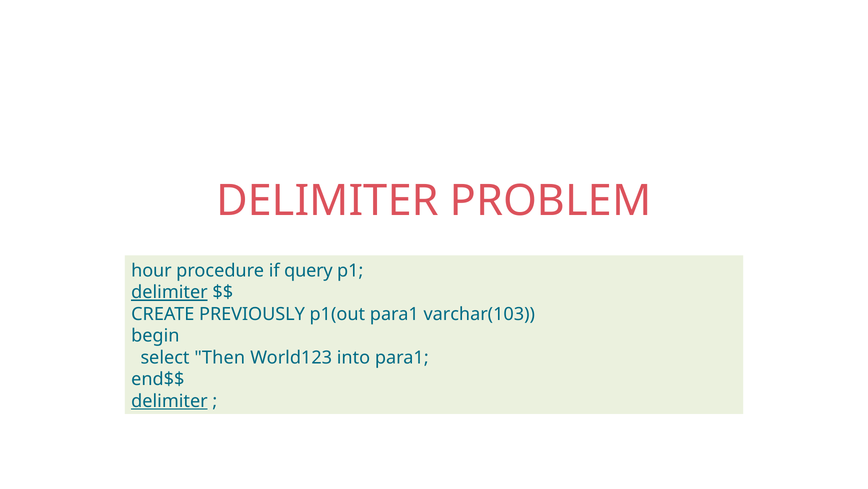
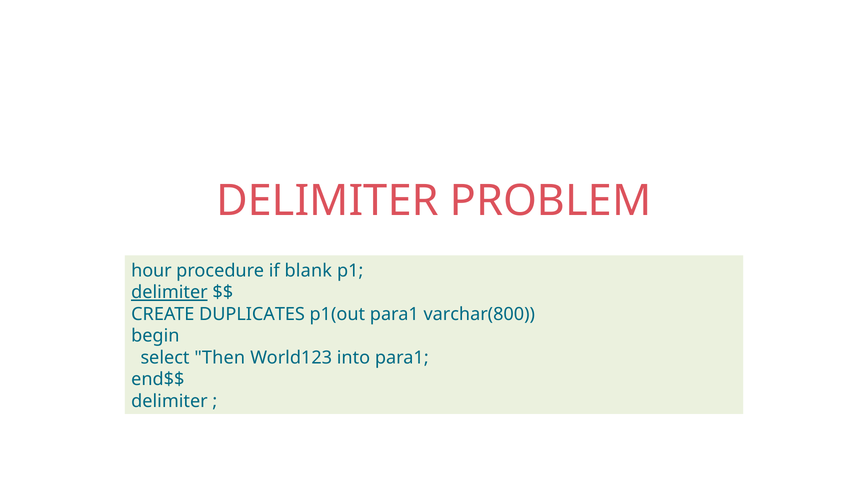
query: query -> blank
PREVIOUSLY: PREVIOUSLY -> DUPLICATES
varchar(103: varchar(103 -> varchar(800
delimiter at (169, 401) underline: present -> none
